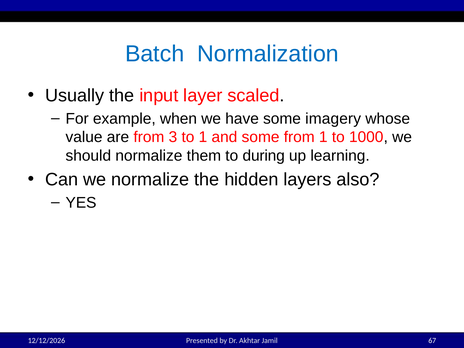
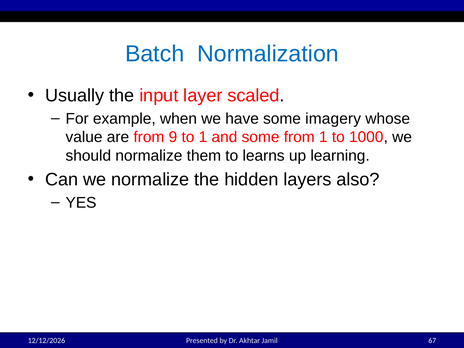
3: 3 -> 9
during: during -> learns
